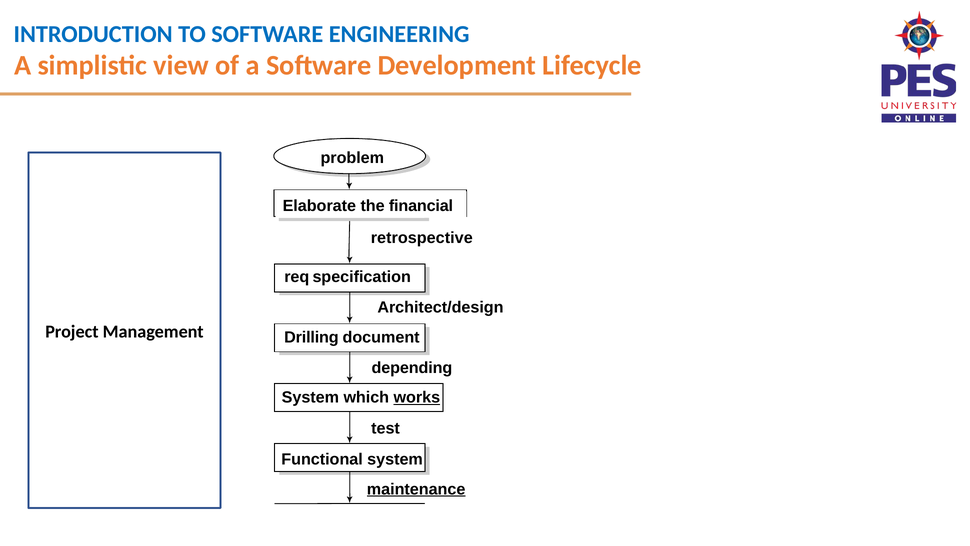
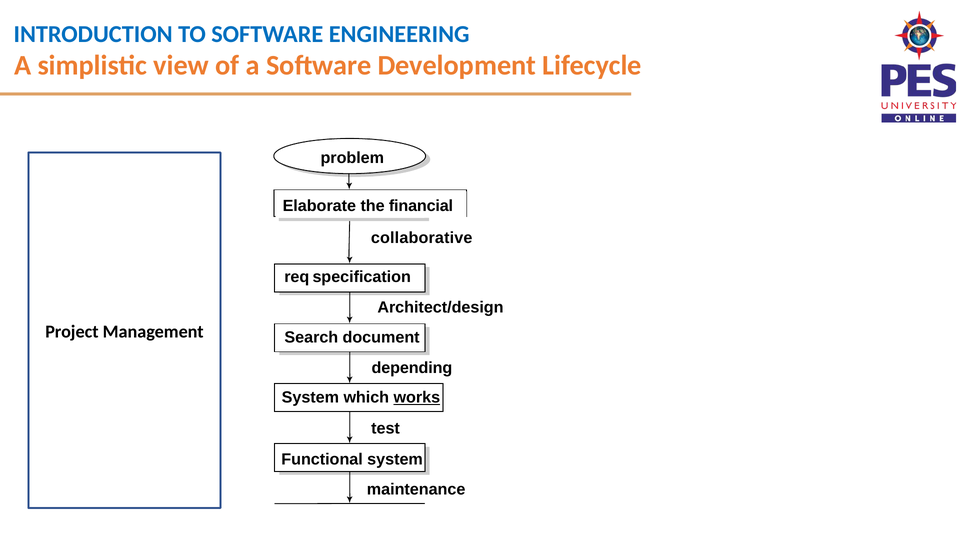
retrospective: retrospective -> collaborative
Drilling: Drilling -> Search
maintenance underline: present -> none
